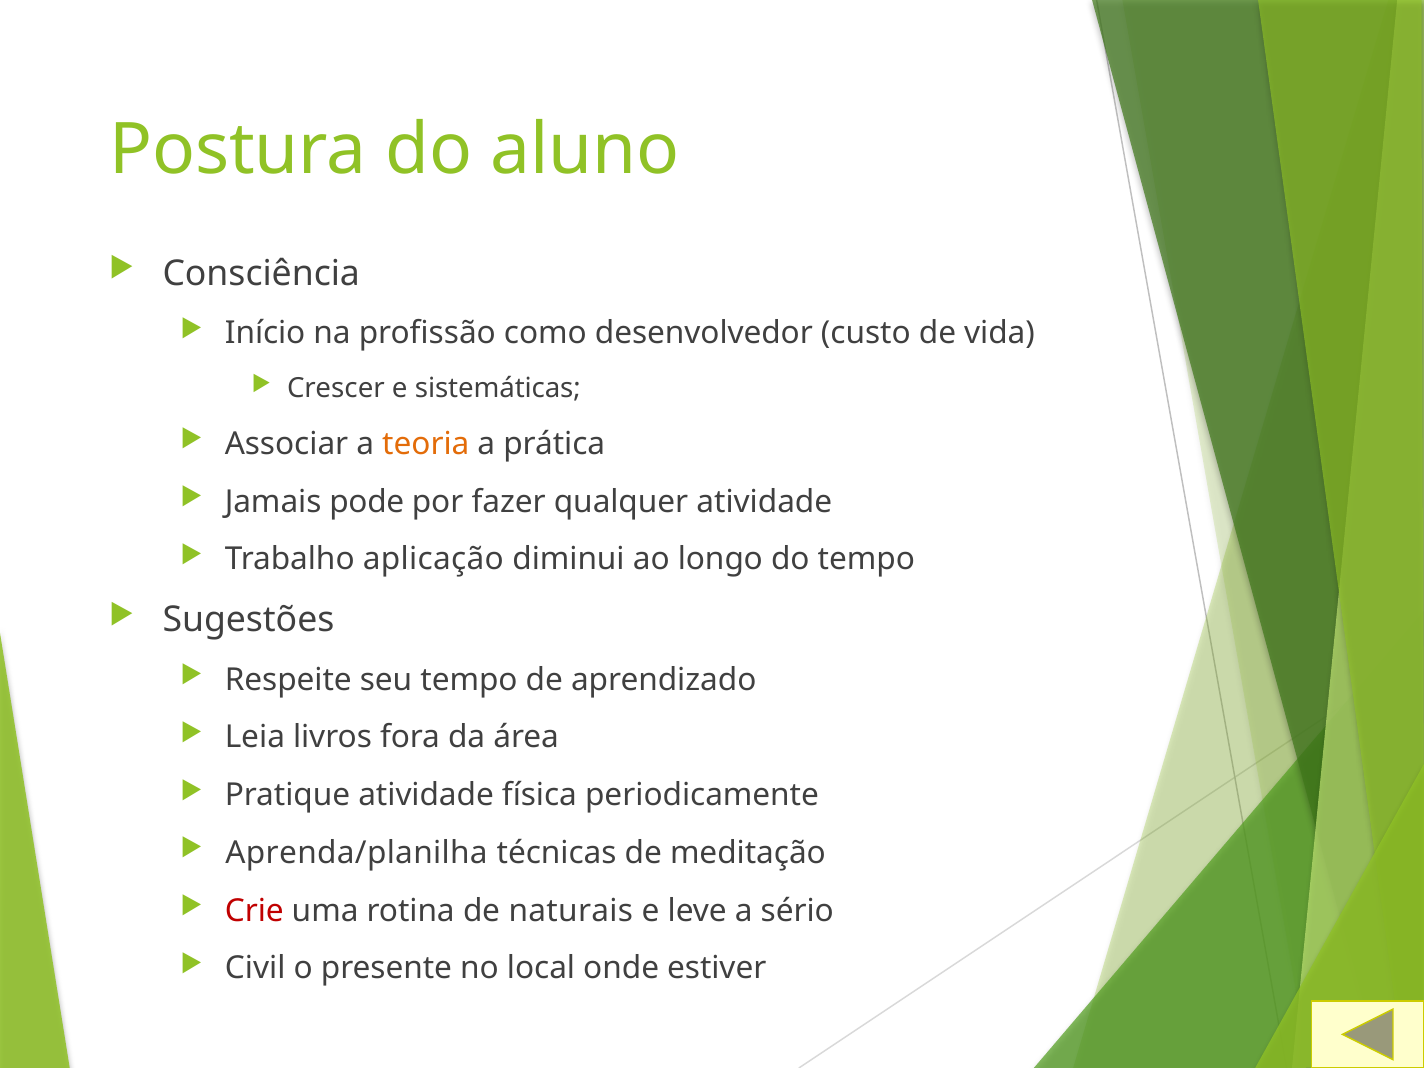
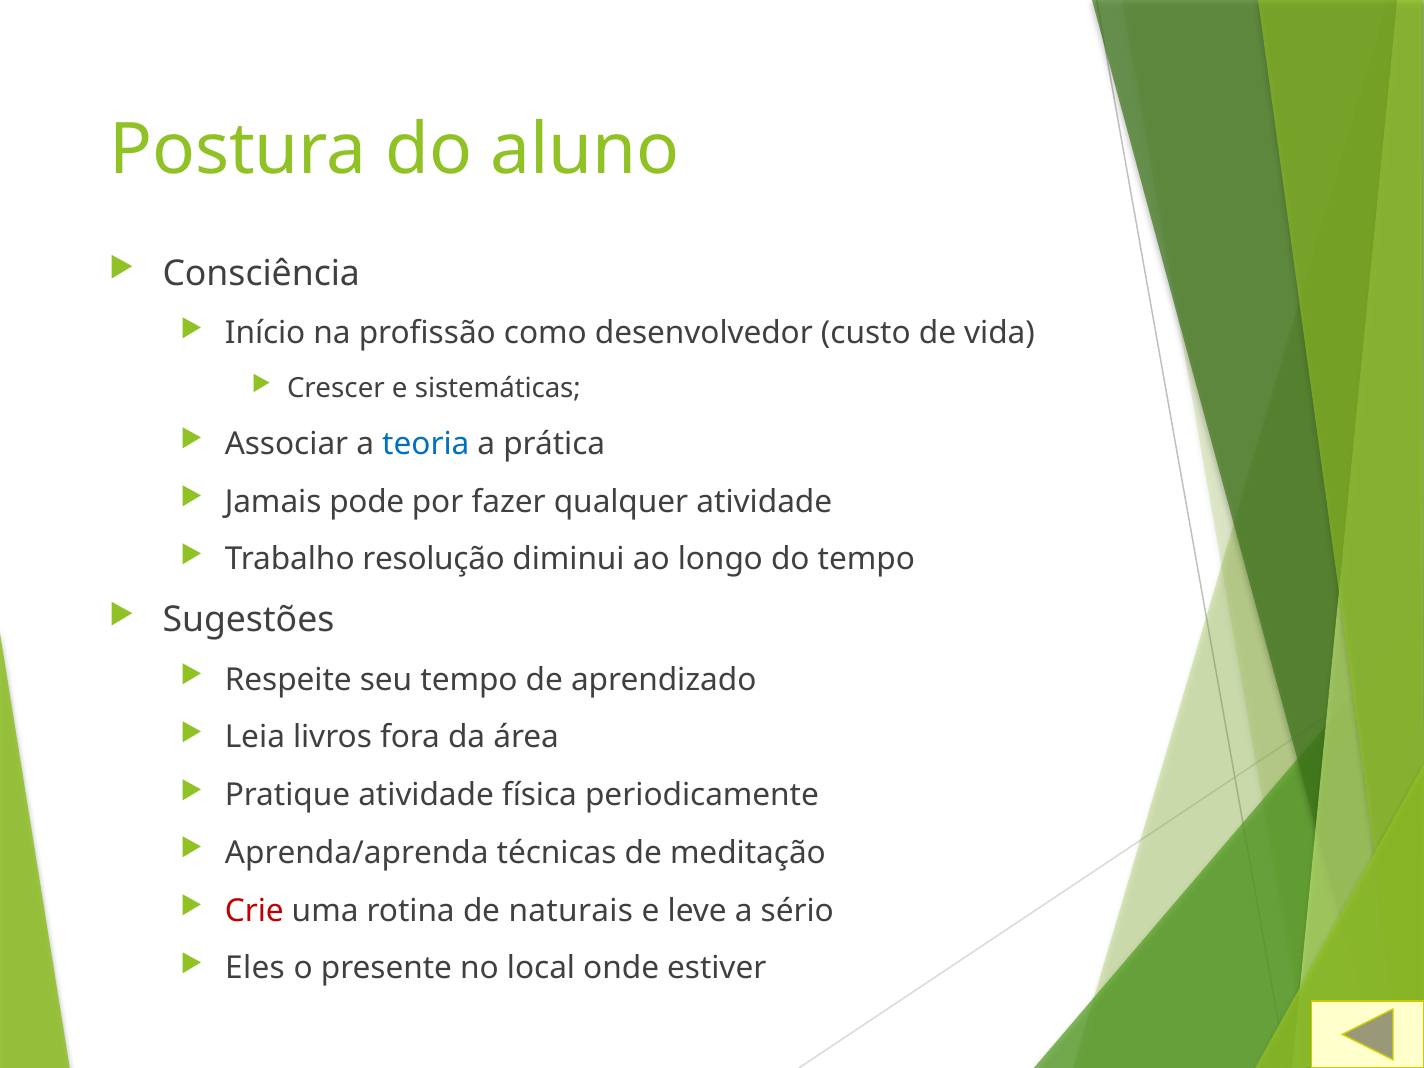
teoria colour: orange -> blue
aplicação: aplicação -> resolução
Aprenda/planilha: Aprenda/planilha -> Aprenda/aprenda
Civil: Civil -> Eles
